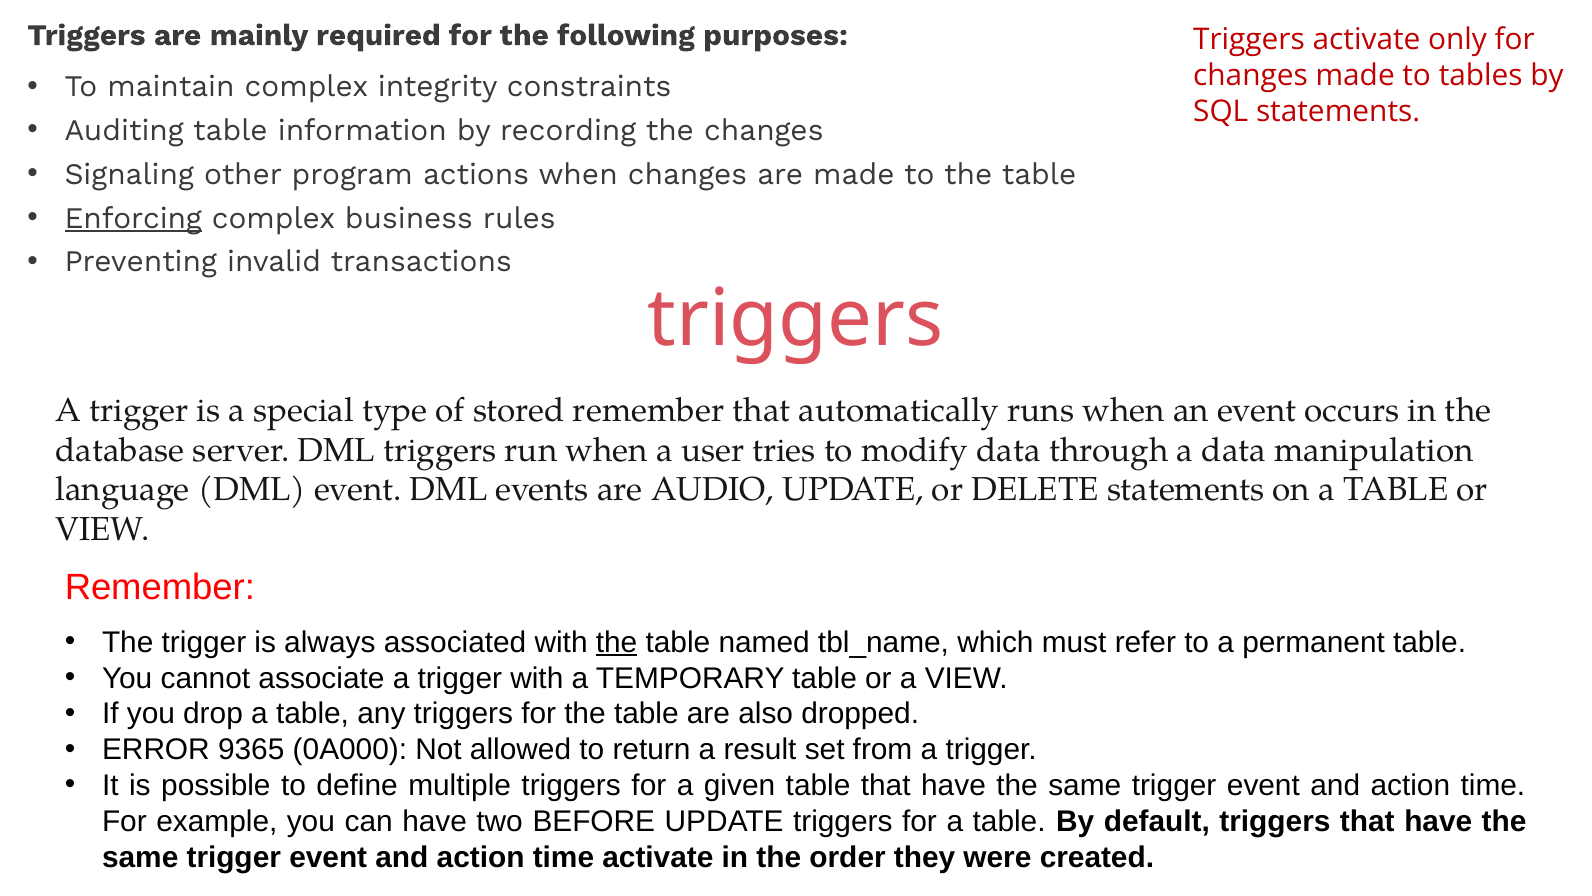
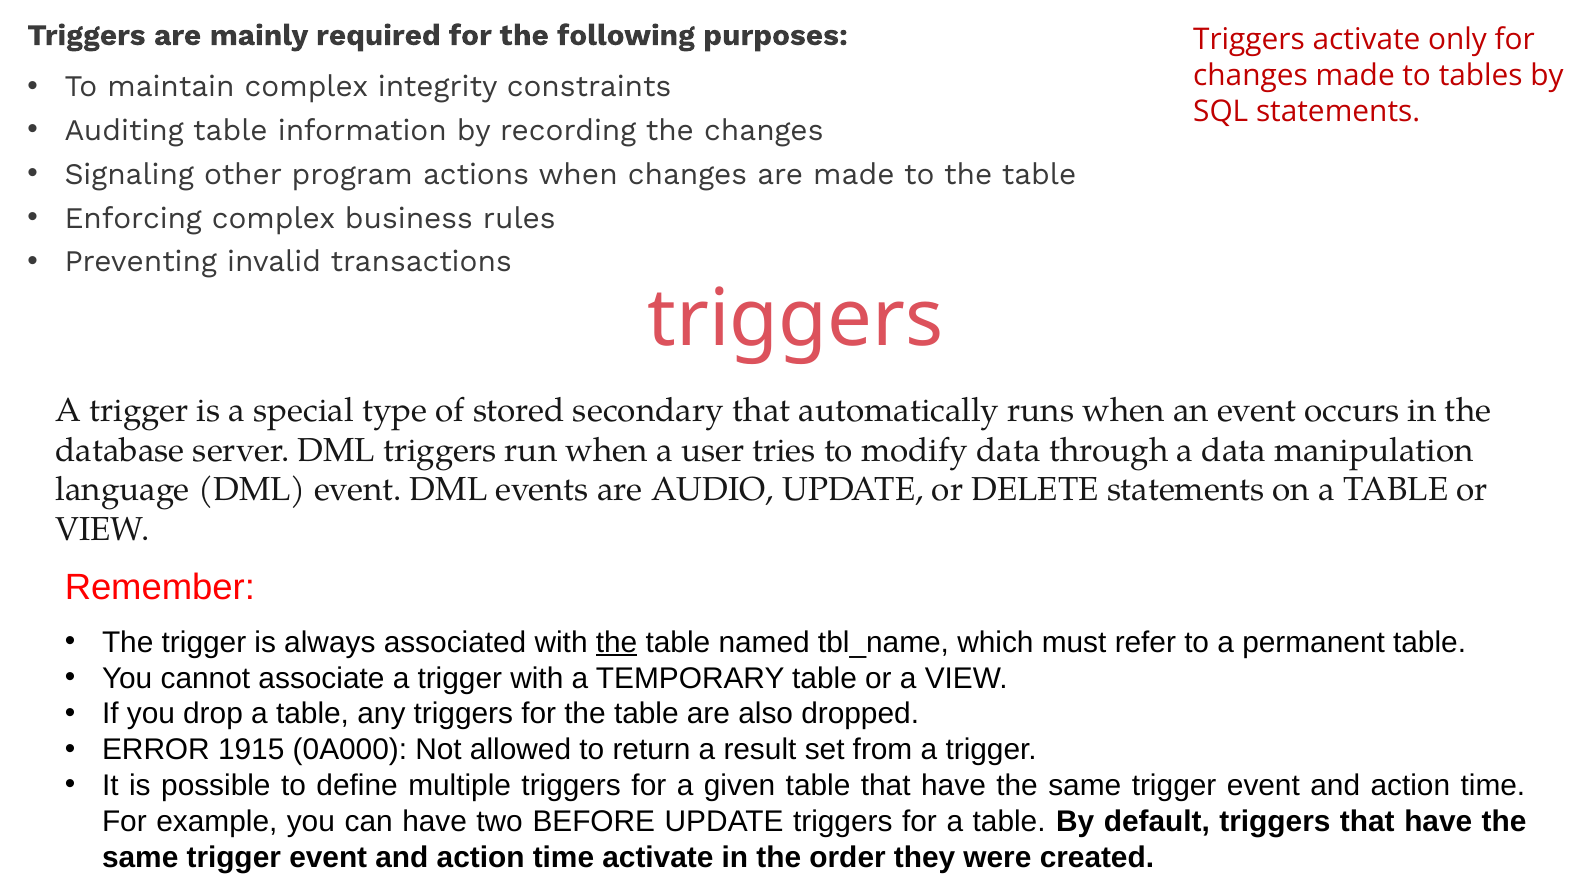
Enforcing underline: present -> none
stored remember: remember -> secondary
9365: 9365 -> 1915
